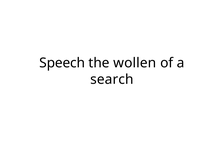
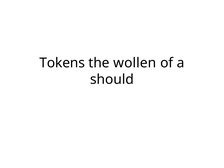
Speech: Speech -> Tokens
search: search -> should
